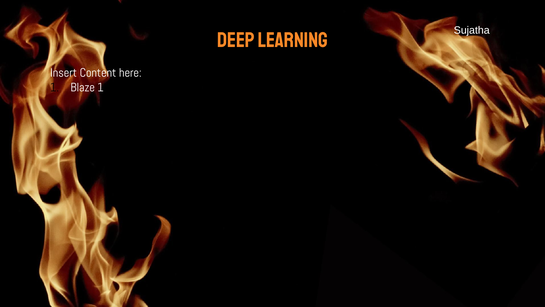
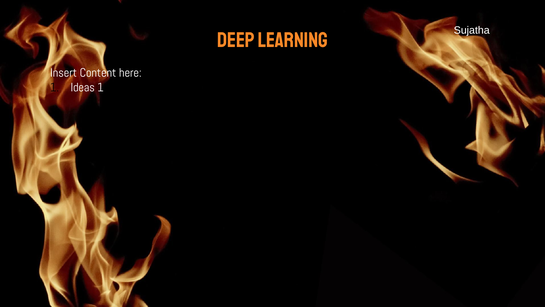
Blaze: Blaze -> Ideas
